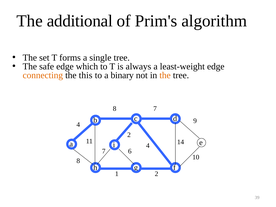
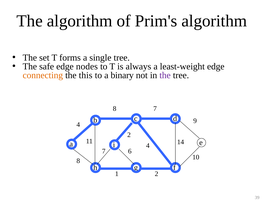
The additional: additional -> algorithm
which: which -> nodes
the at (165, 75) colour: orange -> purple
